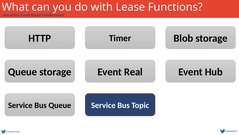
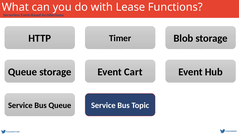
Real: Real -> Cart
